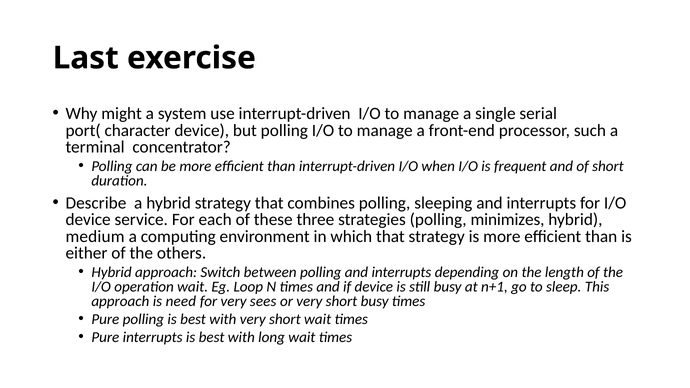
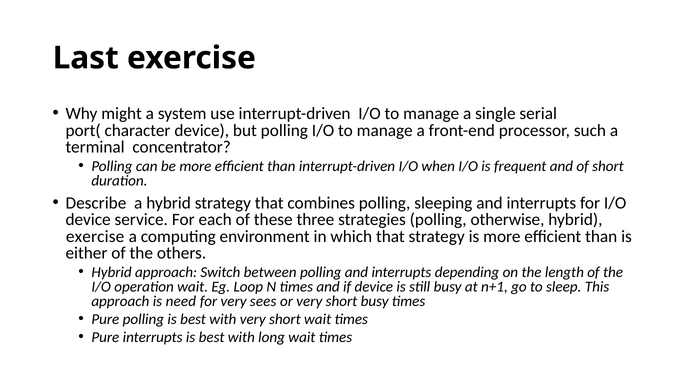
minimizes: minimizes -> otherwise
medium at (95, 236): medium -> exercise
